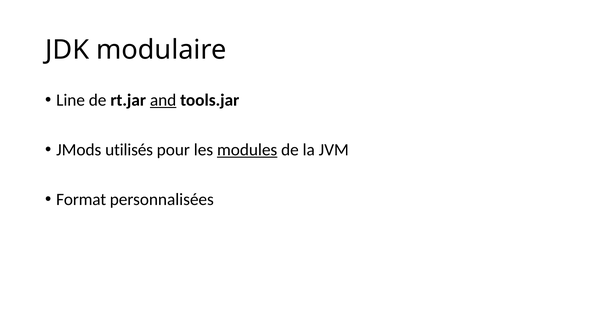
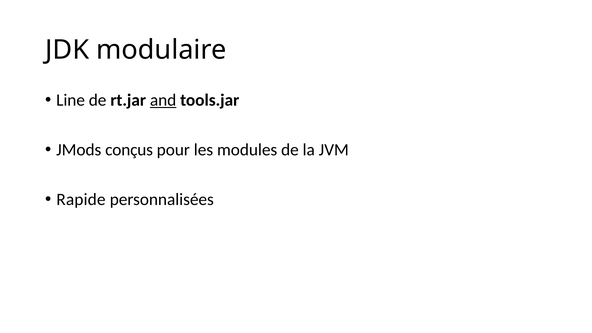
utilisés: utilisés -> conçus
modules underline: present -> none
Format: Format -> Rapide
